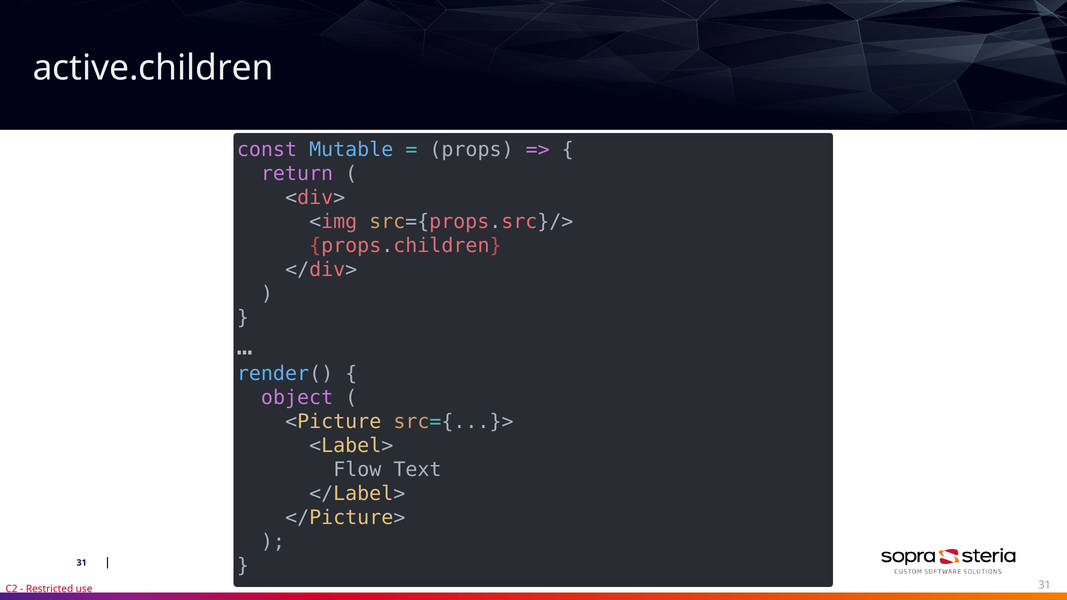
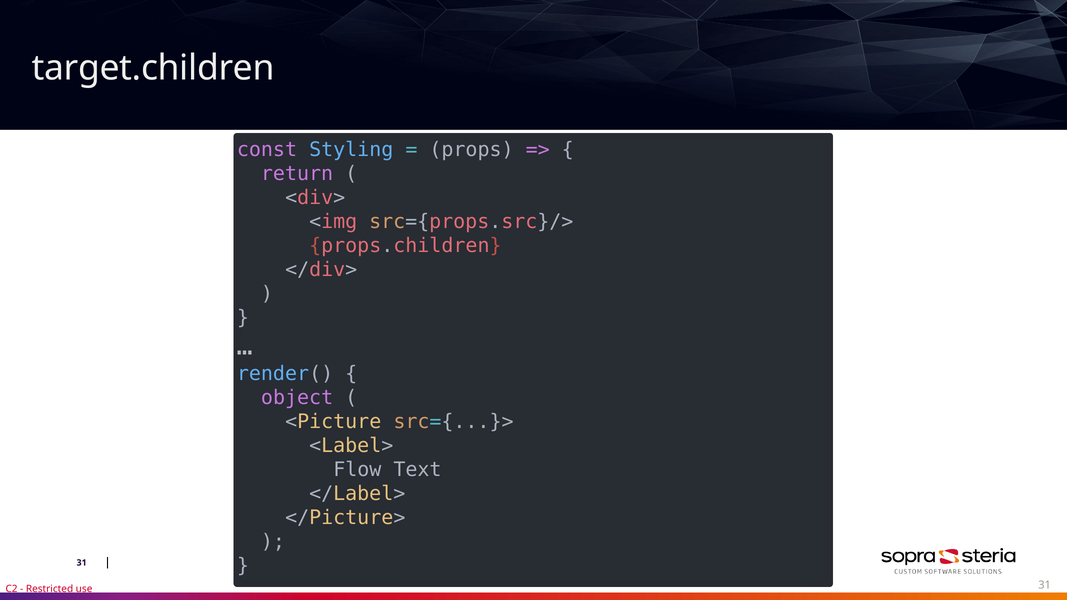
active.children: active.children -> target.children
Mutable: Mutable -> Styling
